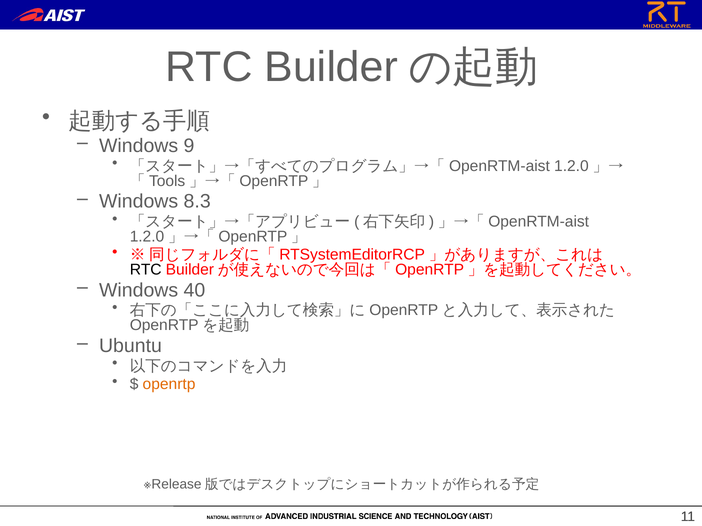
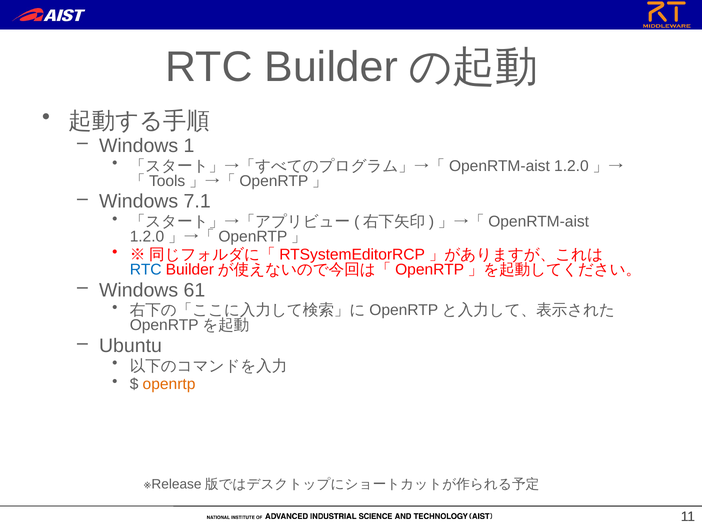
9: 9 -> 1
8.3: 8.3 -> 7.1
RTC at (146, 270) colour: black -> blue
40: 40 -> 61
